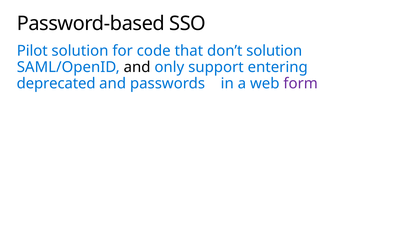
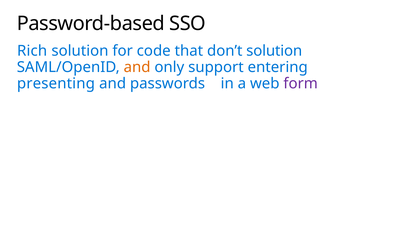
Pilot: Pilot -> Rich
and at (137, 67) colour: black -> orange
deprecated: deprecated -> presenting
